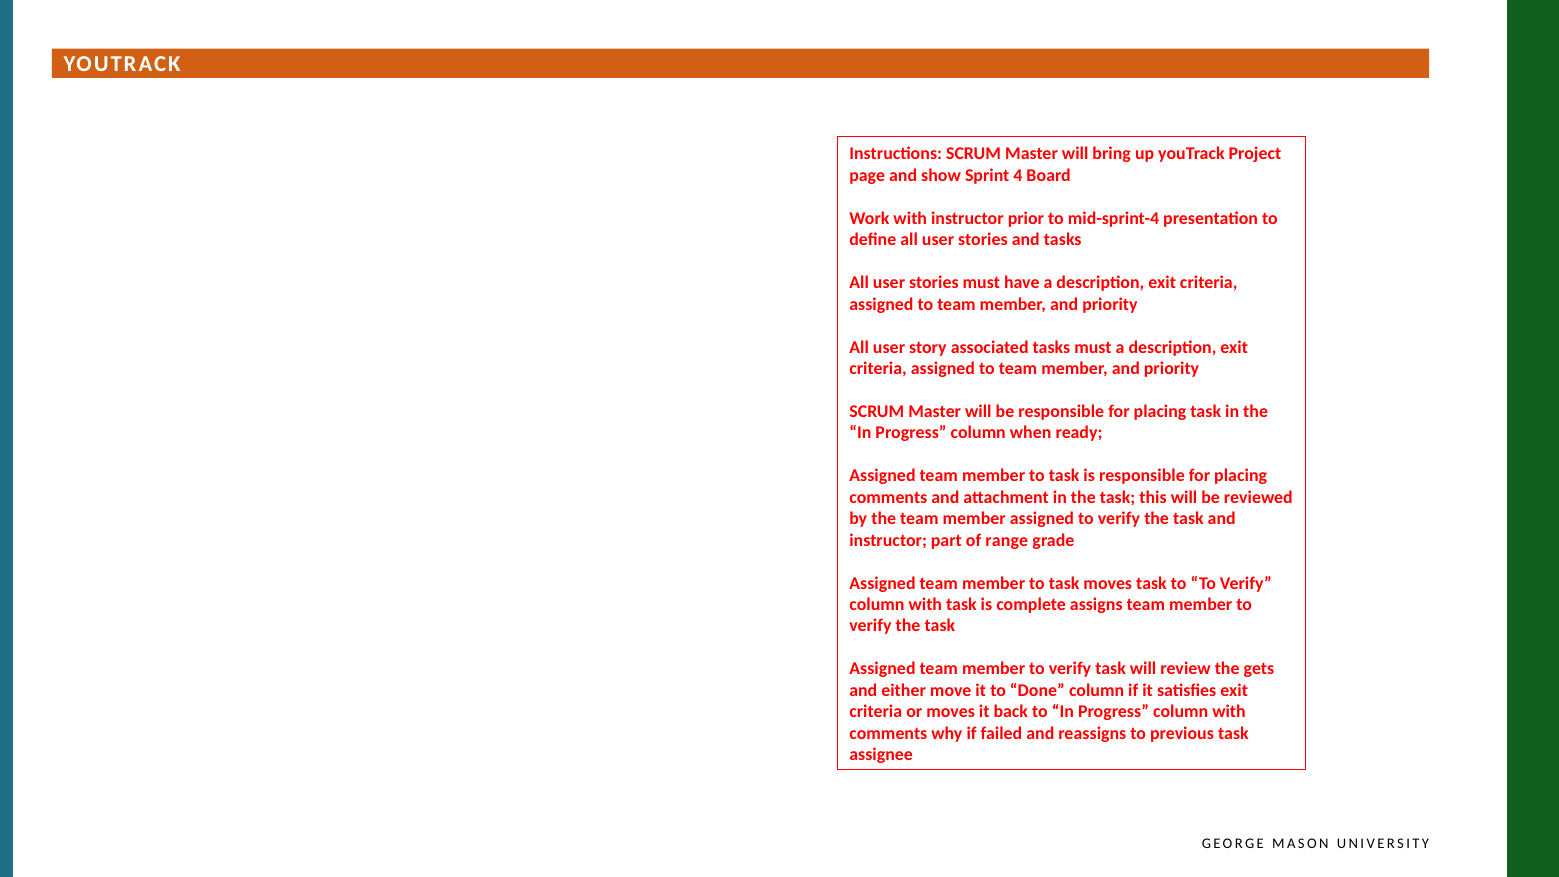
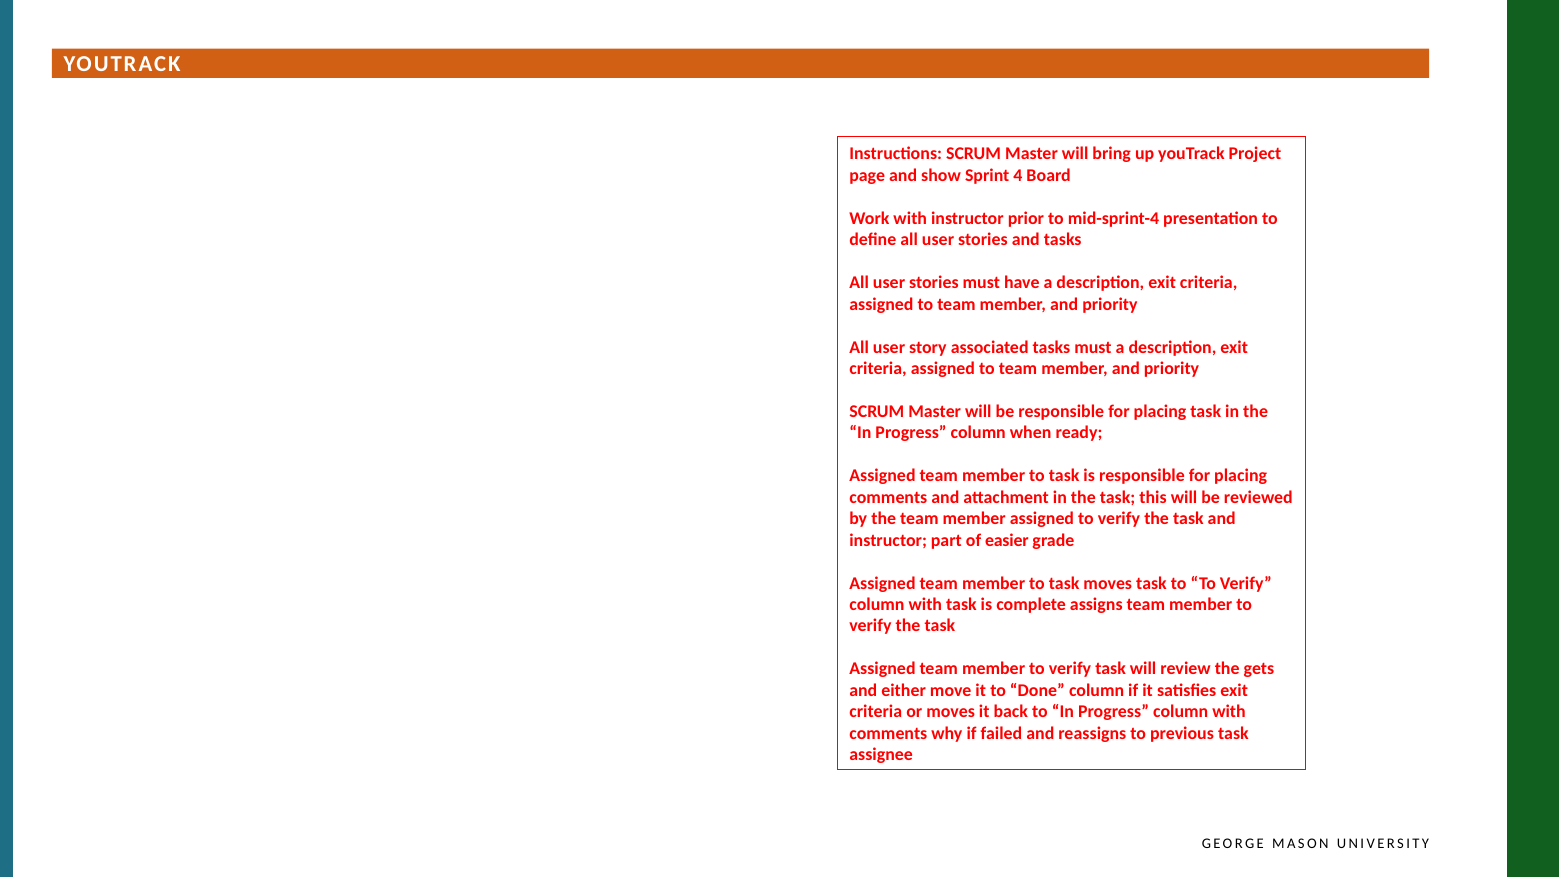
range: range -> easier
